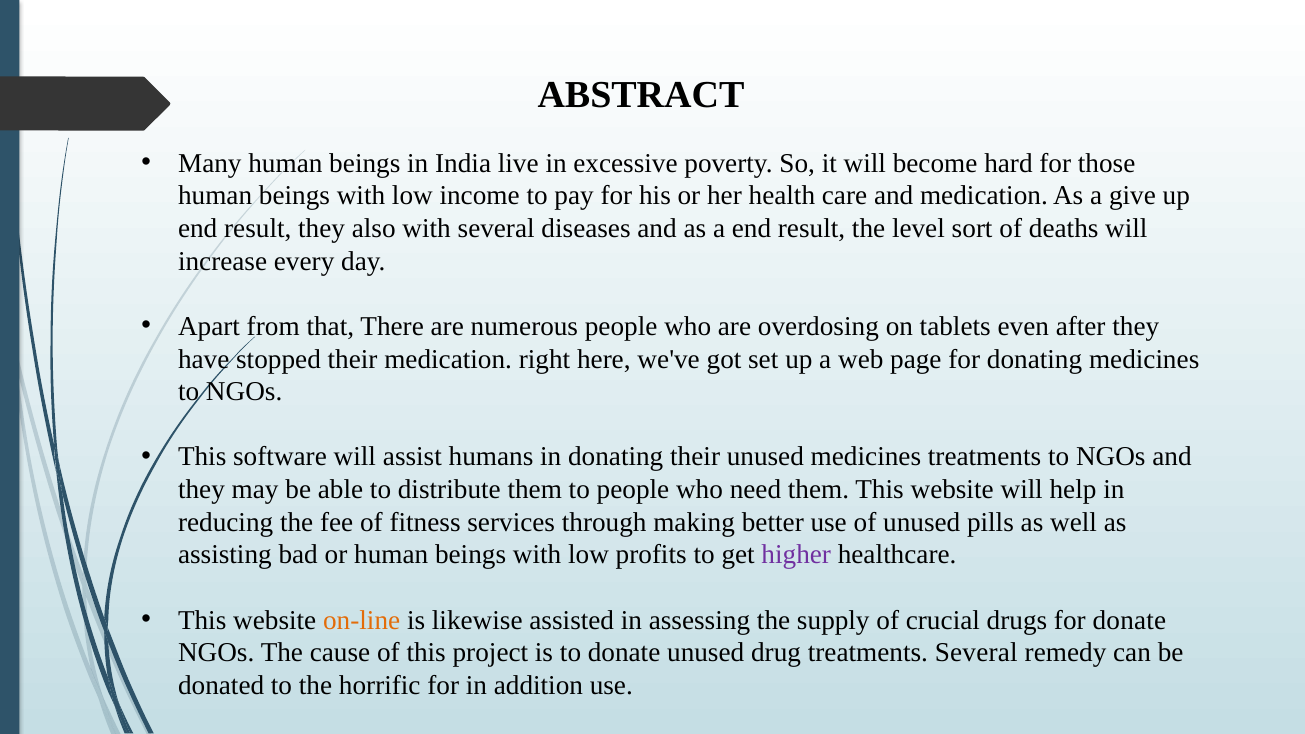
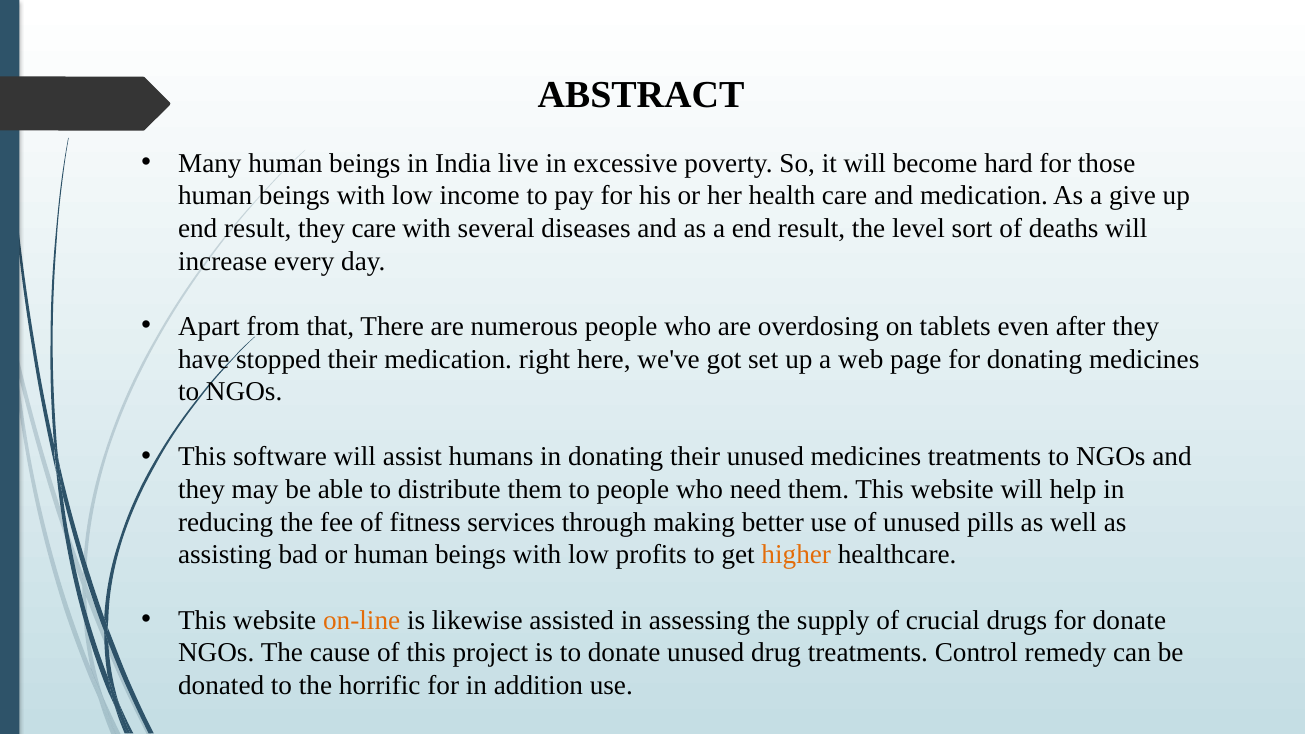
they also: also -> care
higher colour: purple -> orange
treatments Several: Several -> Control
